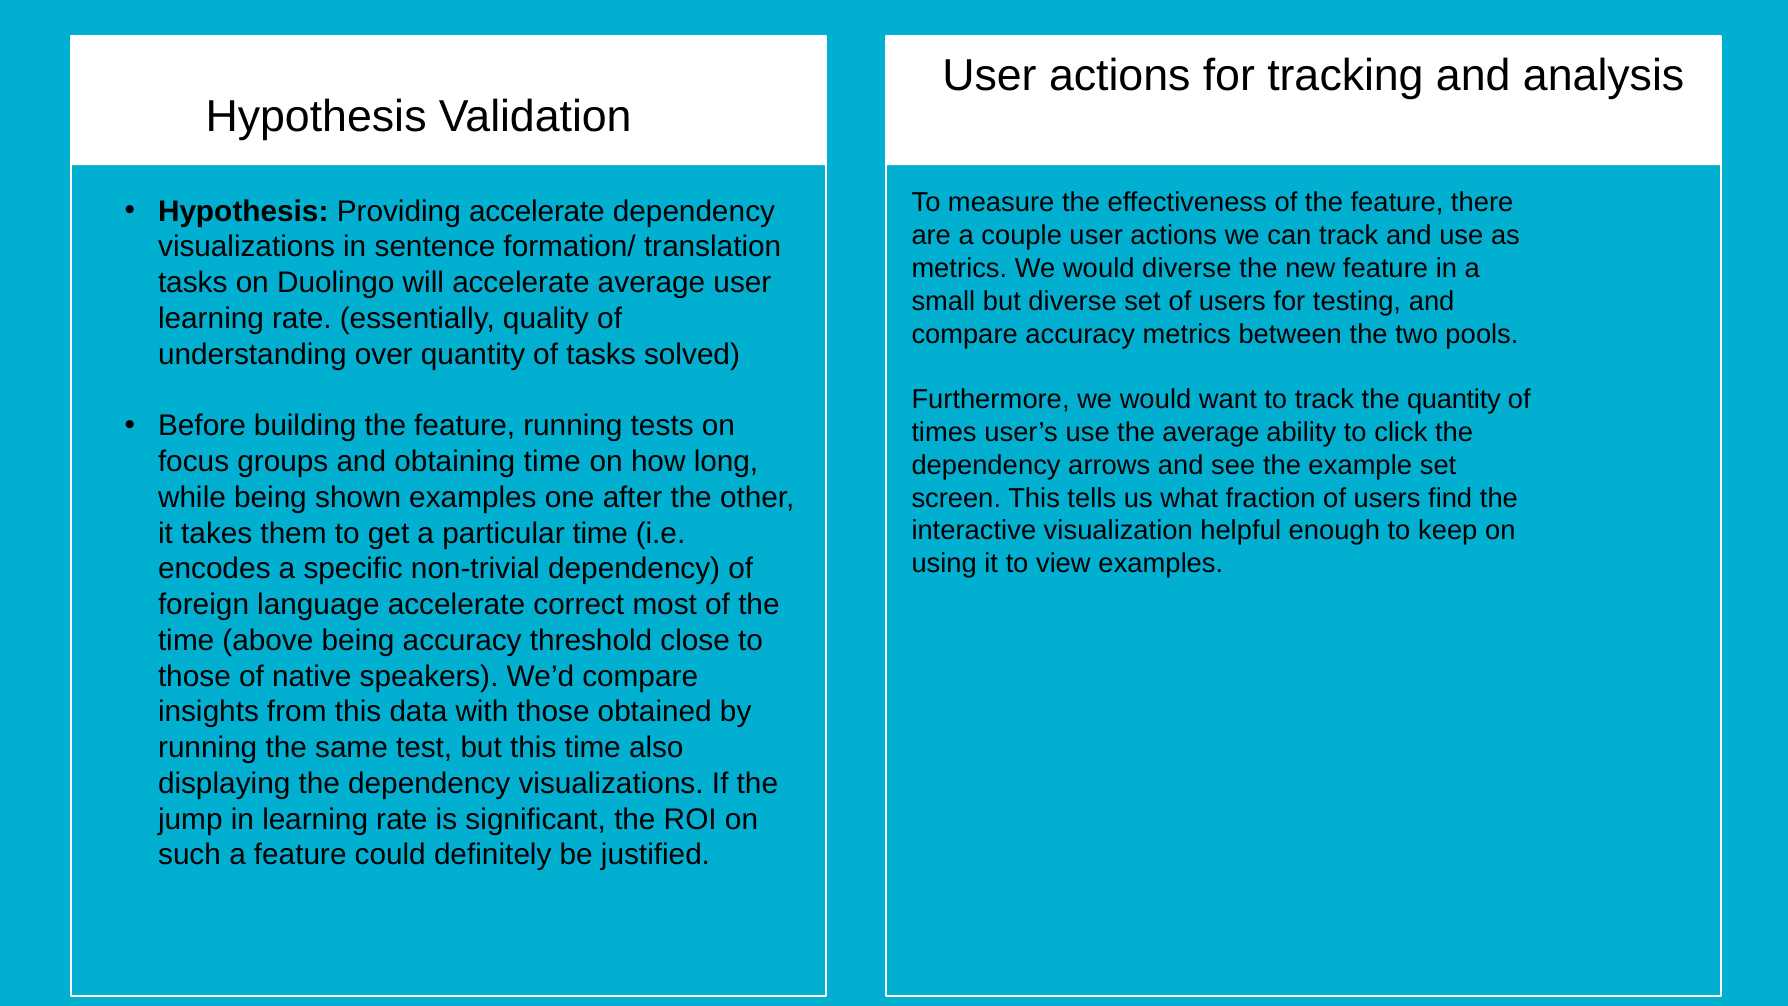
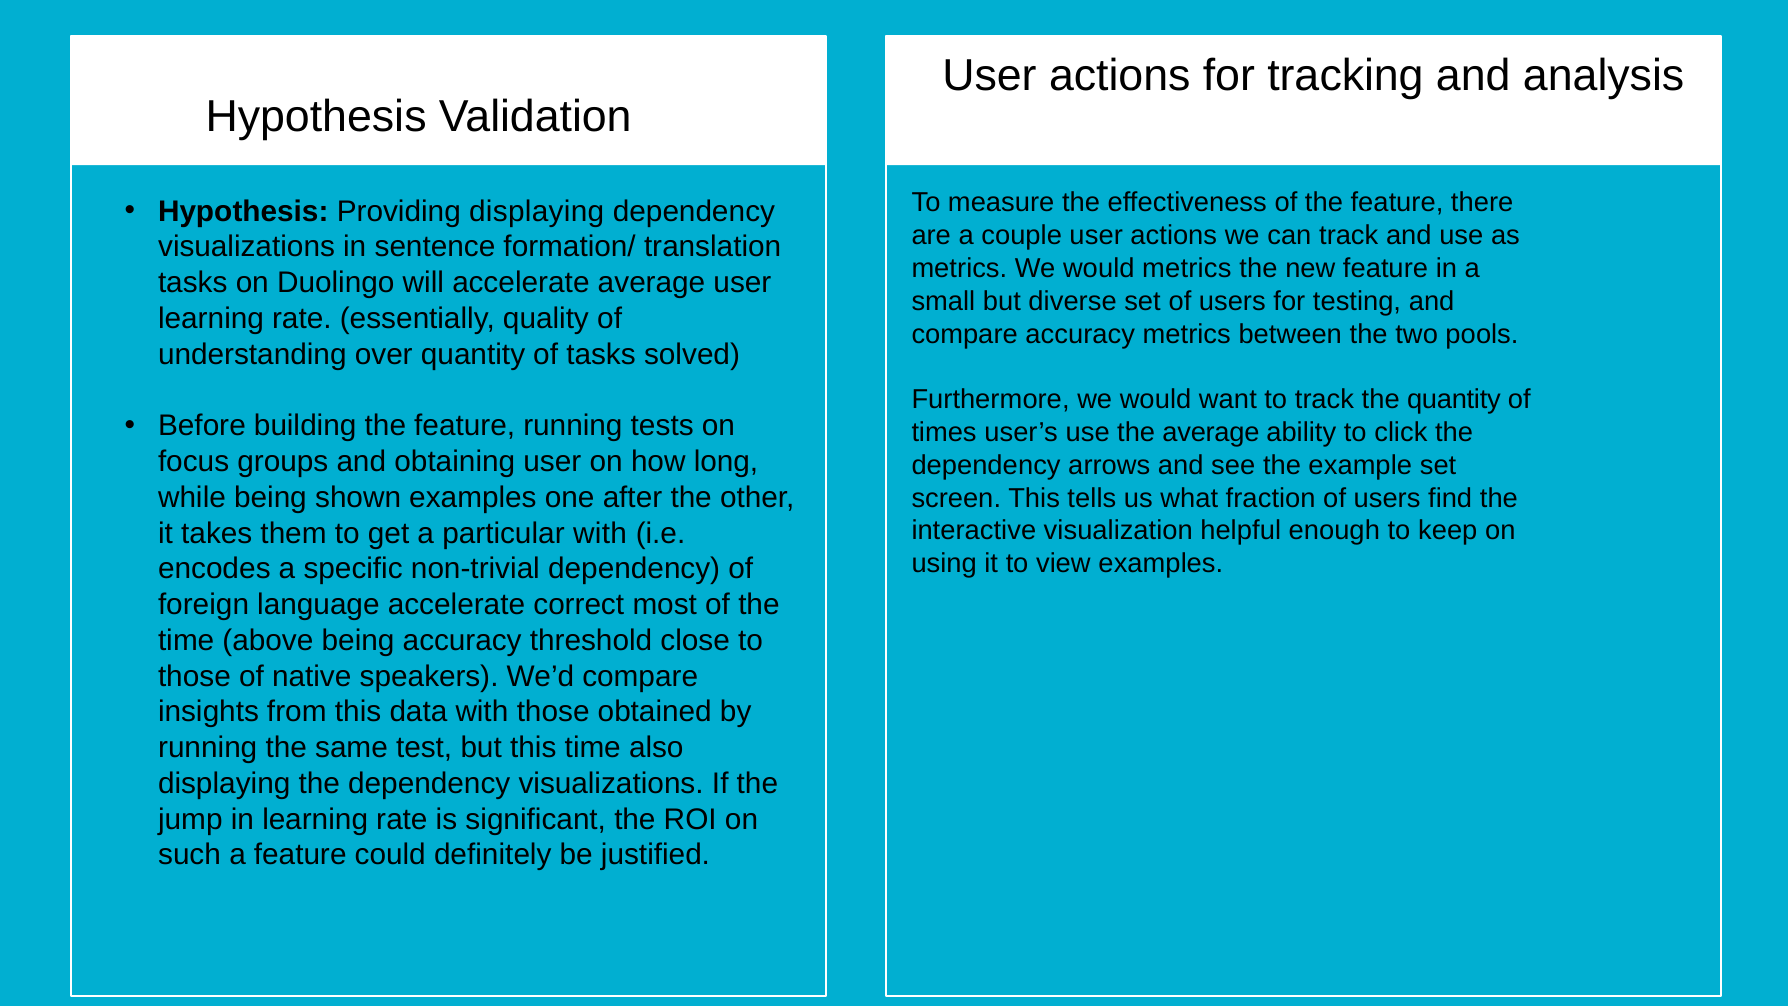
Providing accelerate: accelerate -> displaying
would diverse: diverse -> metrics
obtaining time: time -> user
particular time: time -> with
